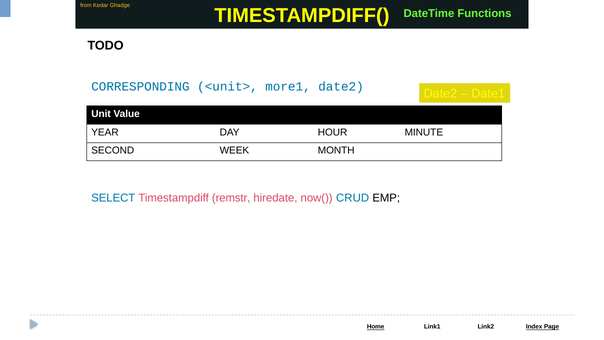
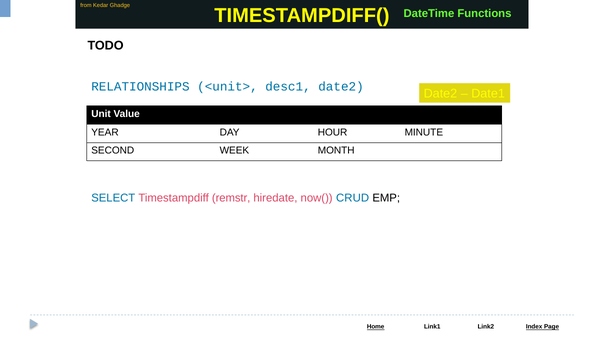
CORRESPONDING: CORRESPONDING -> RELATIONSHIPS
more1: more1 -> desc1
